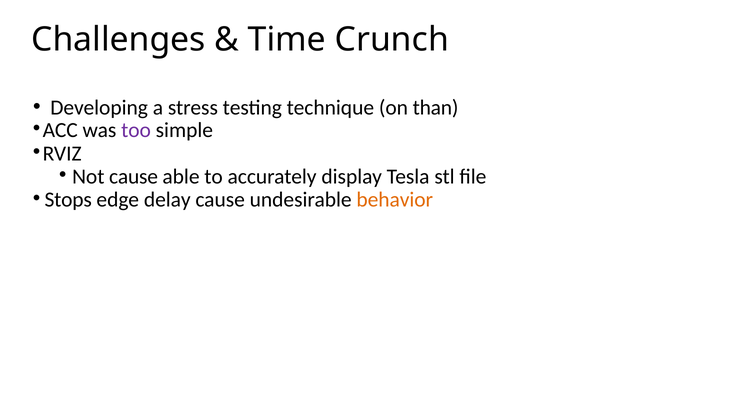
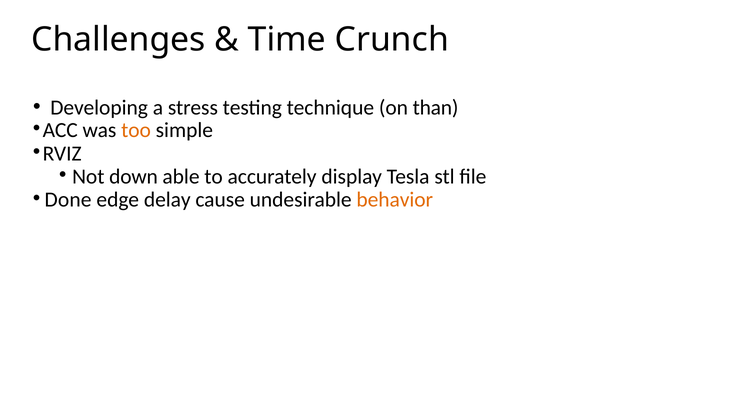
too colour: purple -> orange
Not cause: cause -> down
Stops: Stops -> Done
